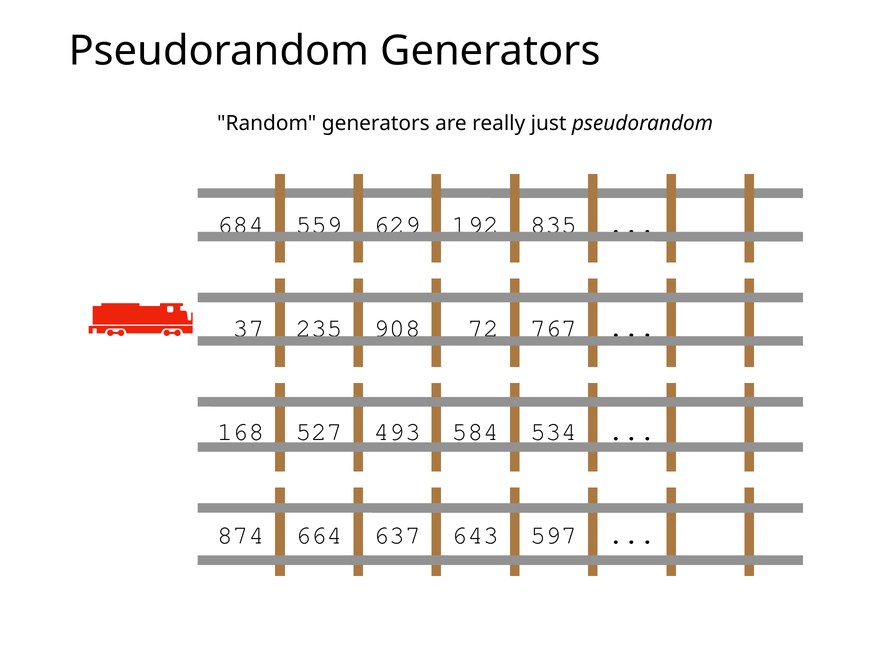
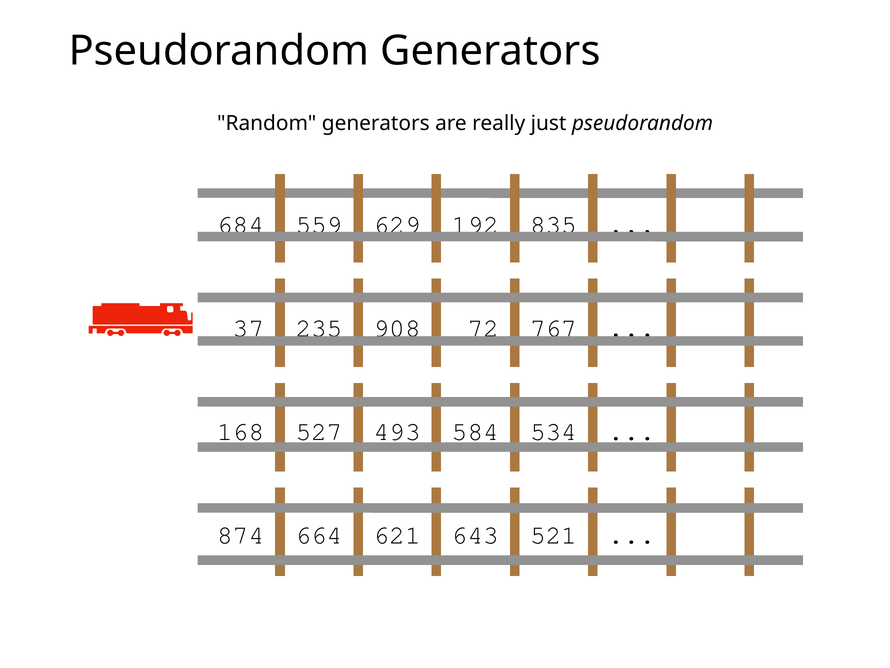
637: 637 -> 621
597: 597 -> 521
